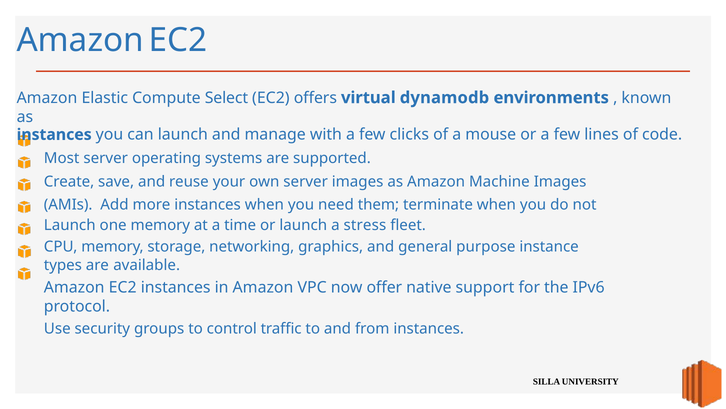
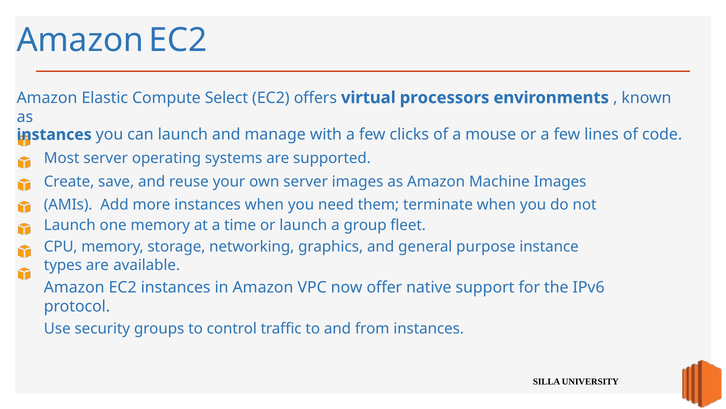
dynamodb: dynamodb -> processors
stress: stress -> group
